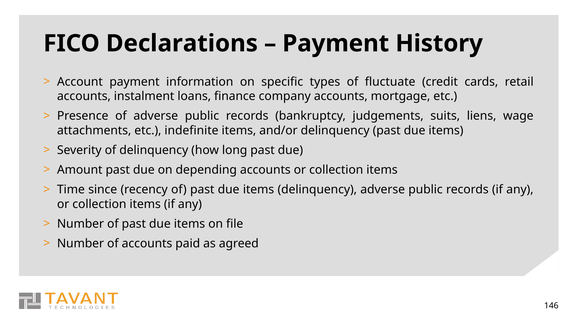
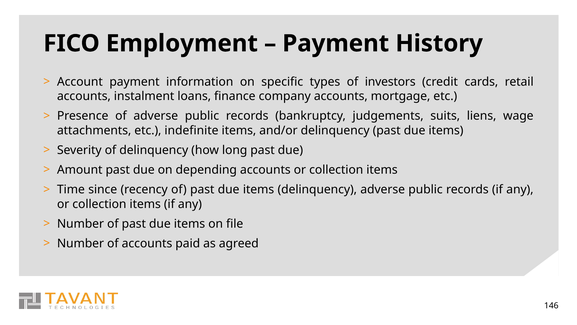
Declarations: Declarations -> Employment
fluctuate: fluctuate -> investors
